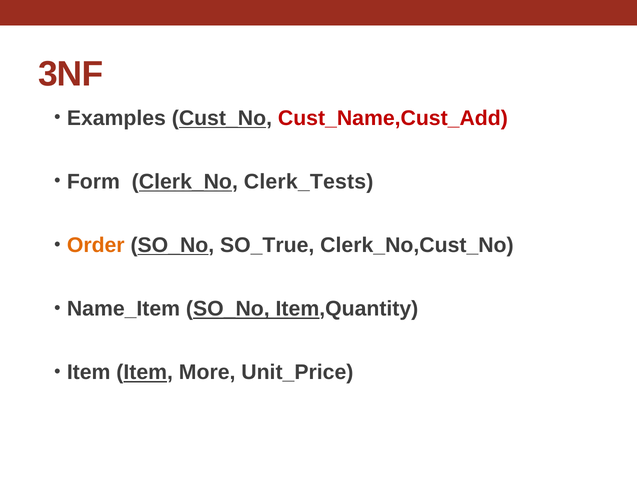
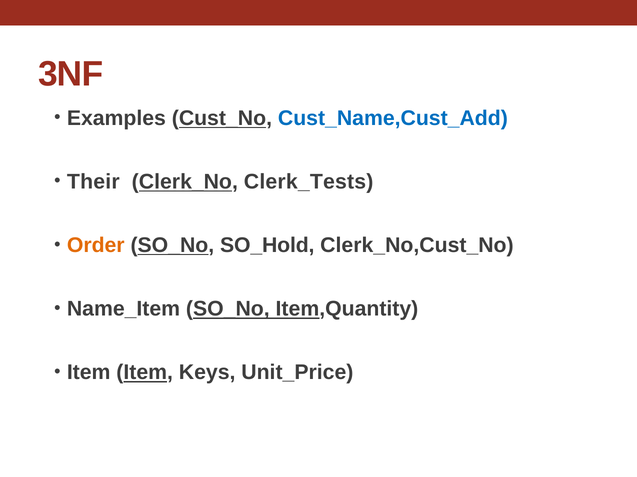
Cust_Name,Cust_Add colour: red -> blue
Form: Form -> Their
SO_True: SO_True -> SO_Hold
More: More -> Keys
